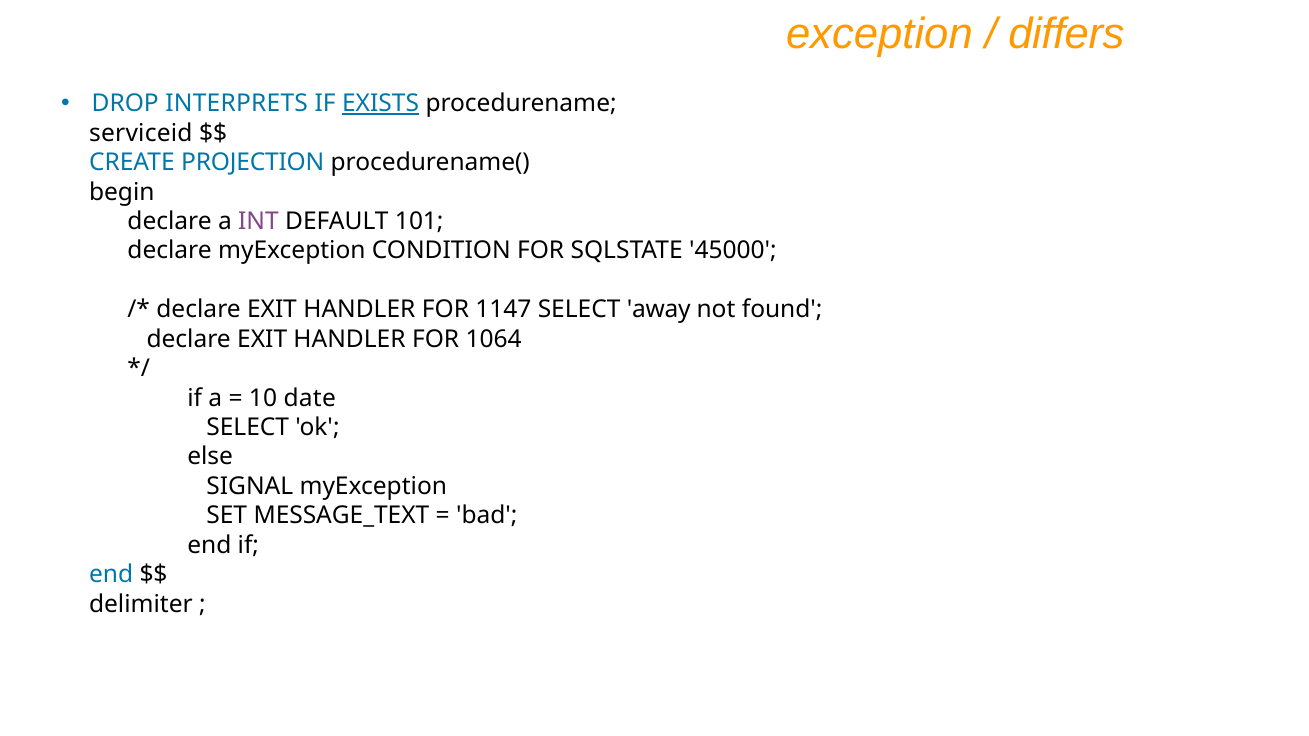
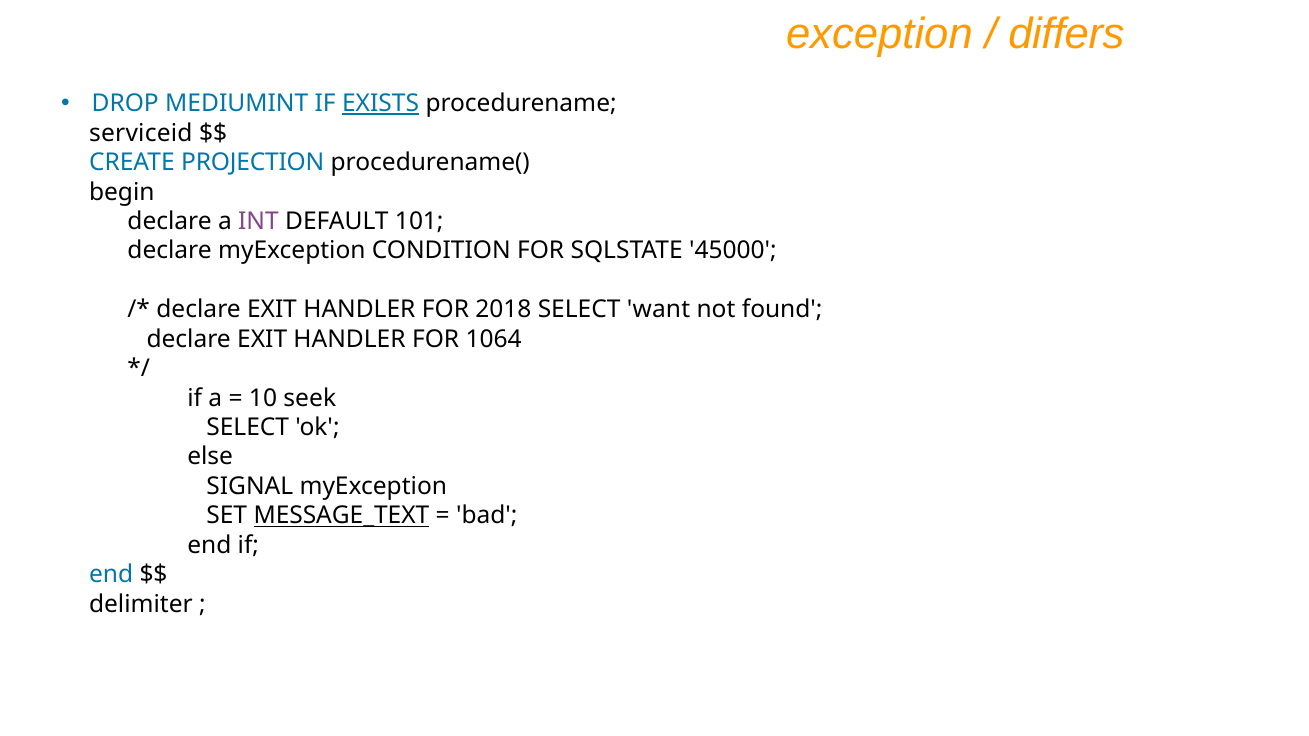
INTERPRETS: INTERPRETS -> MEDIUMINT
1147: 1147 -> 2018
away: away -> want
date: date -> seek
MESSAGE_TEXT underline: none -> present
